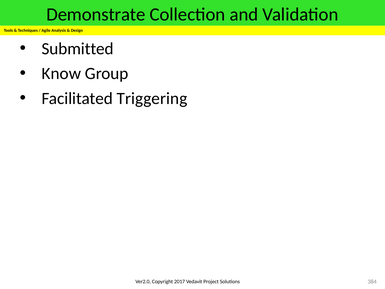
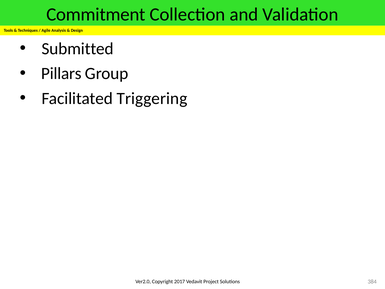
Demonstrate: Demonstrate -> Commitment
Know: Know -> Pillars
